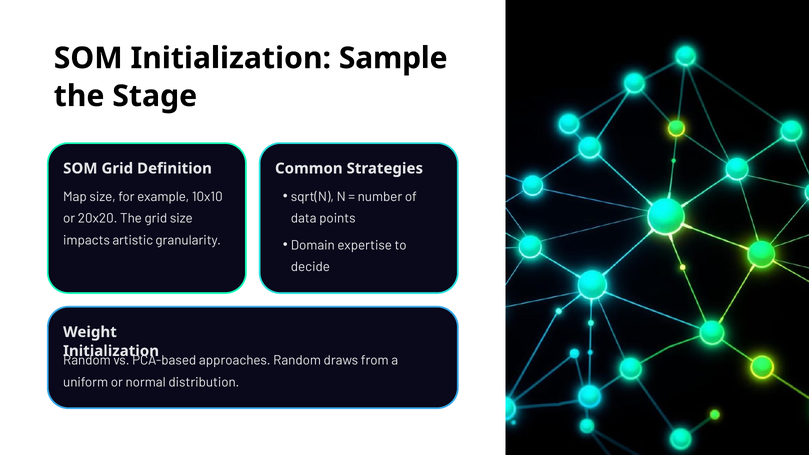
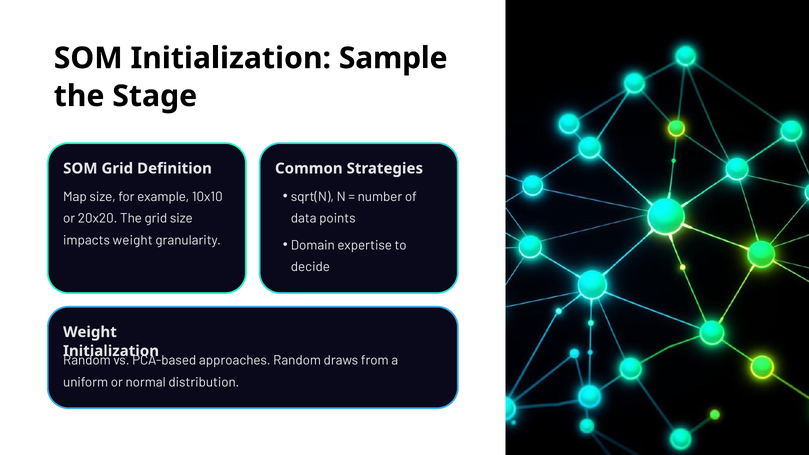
impacts artistic: artistic -> weight
